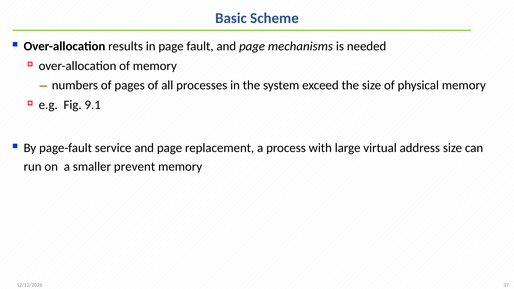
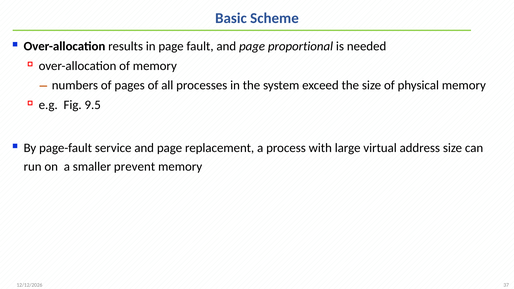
mechanisms: mechanisms -> proportional
9.1: 9.1 -> 9.5
